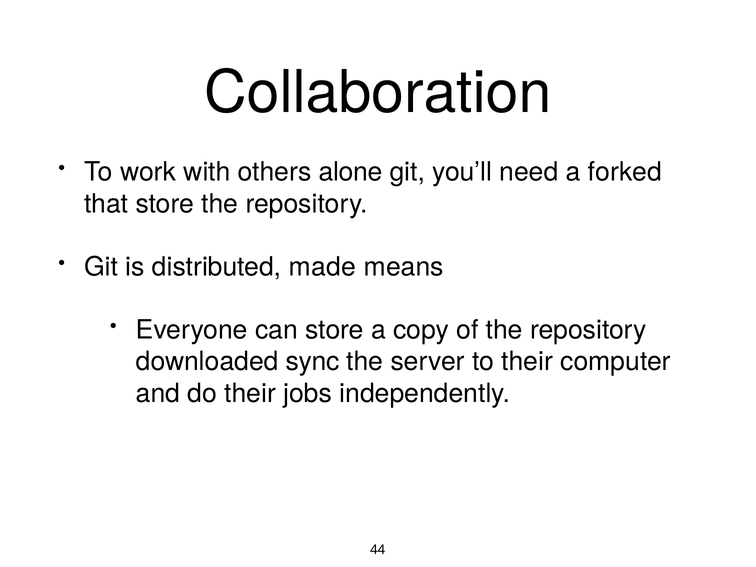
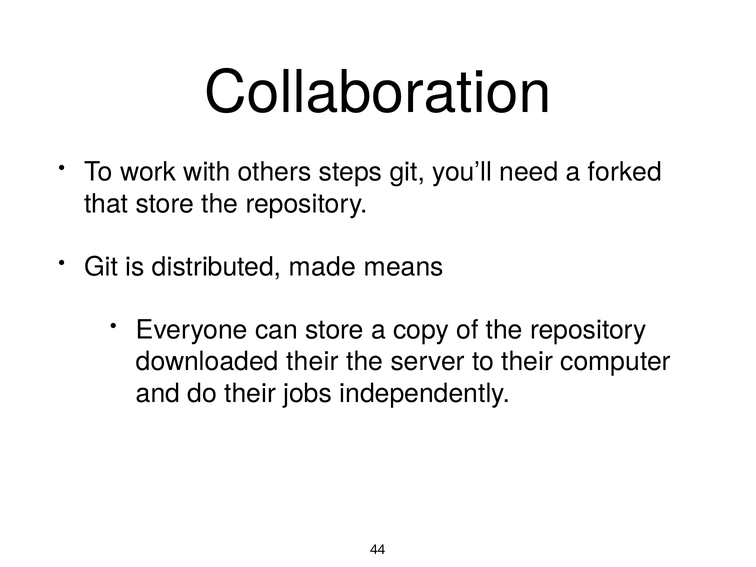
alone: alone -> steps
downloaded sync: sync -> their
